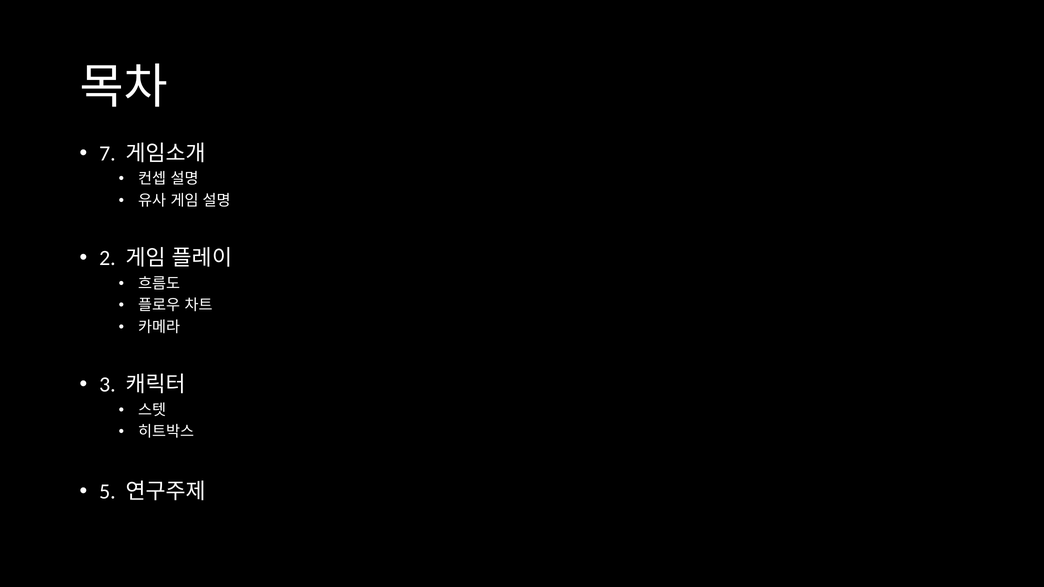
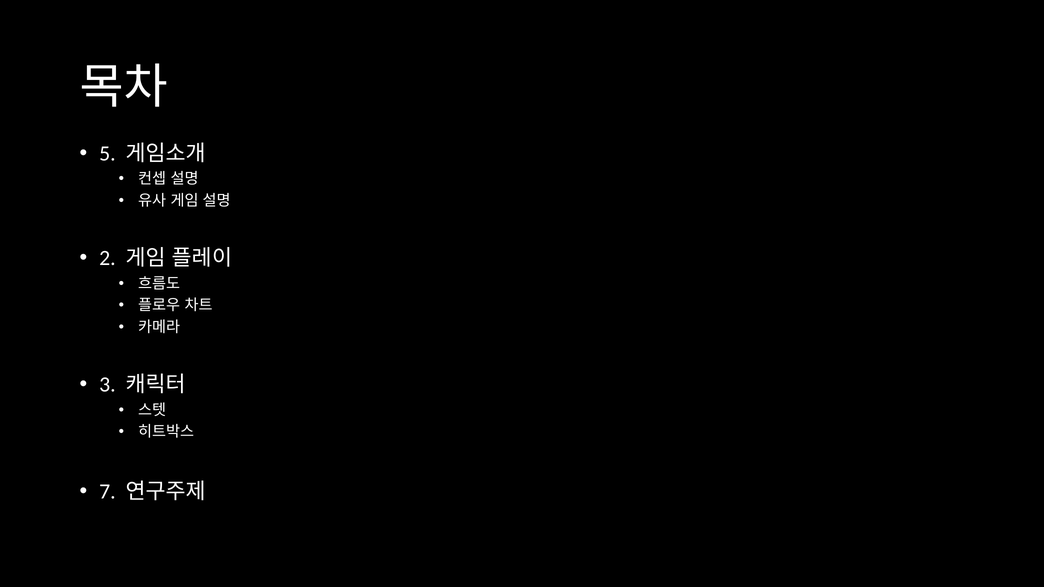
7: 7 -> 5
5: 5 -> 7
